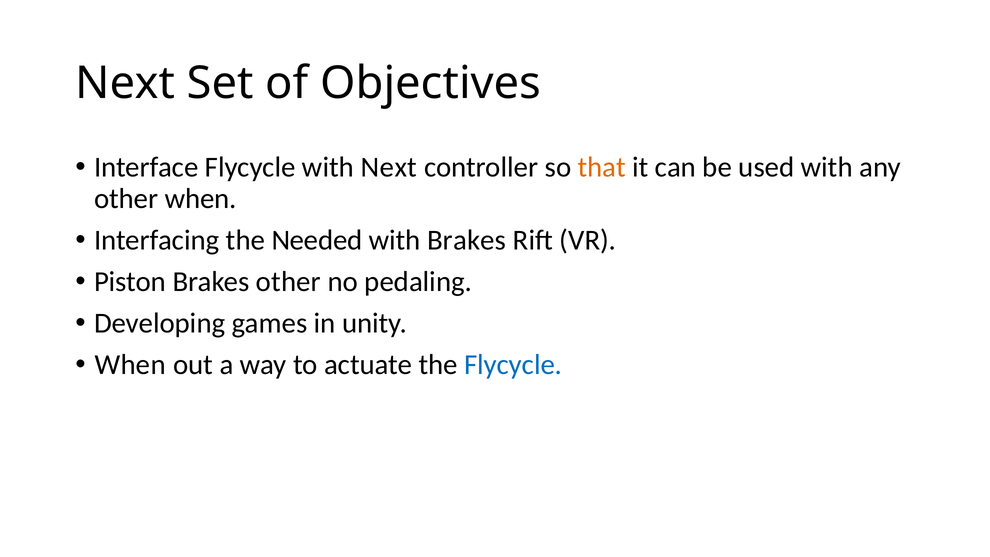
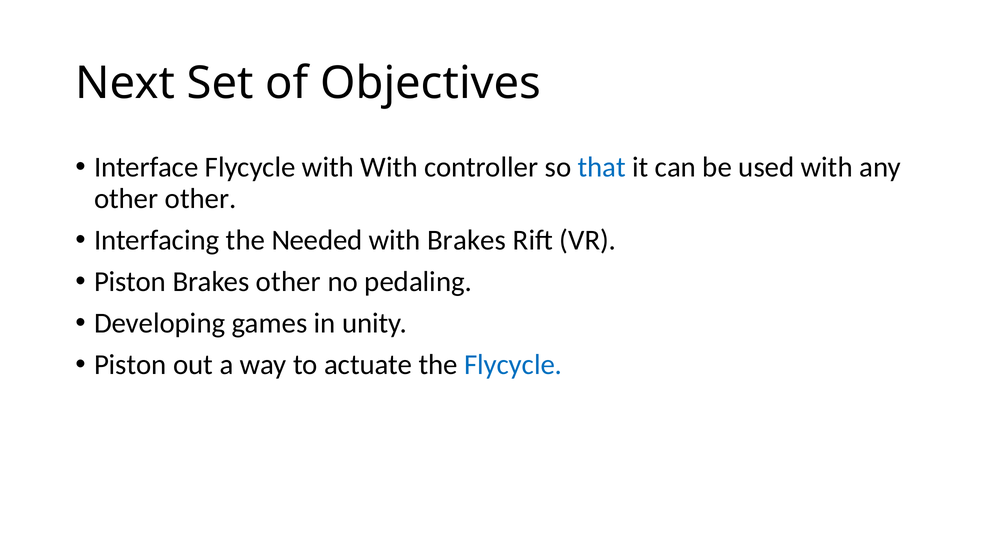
with Next: Next -> With
that colour: orange -> blue
other when: when -> other
When at (130, 365): When -> Piston
